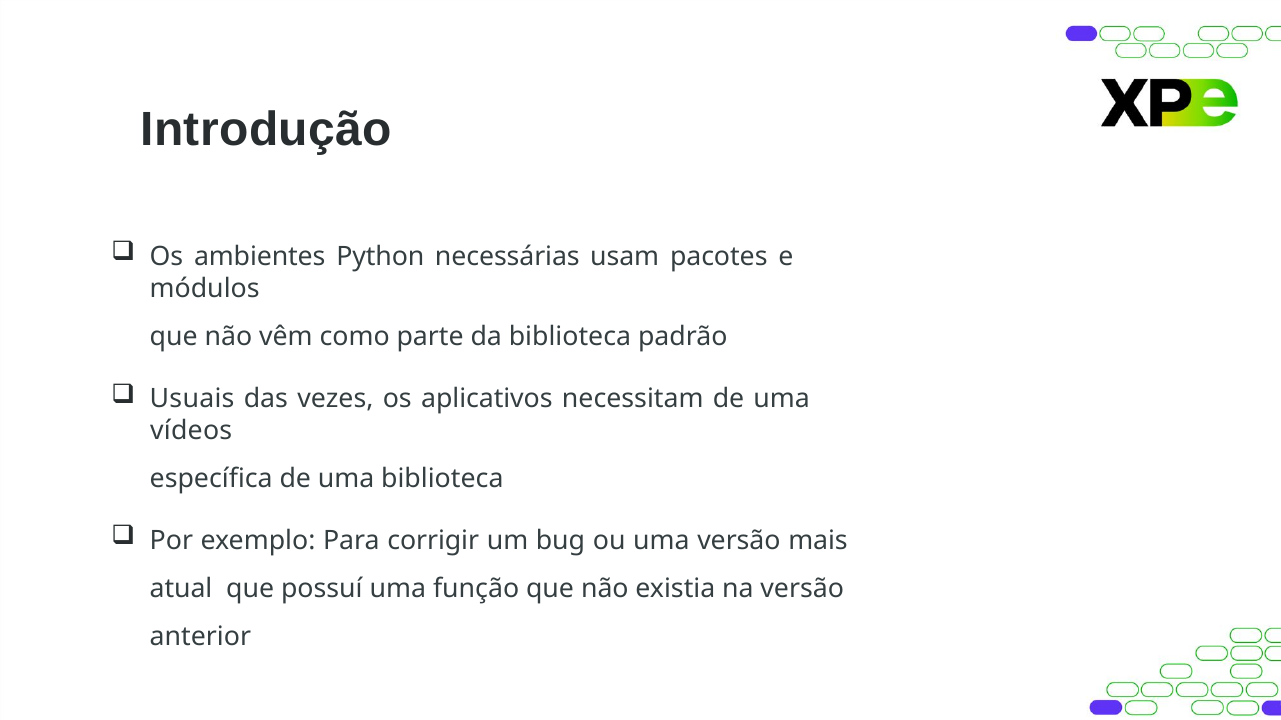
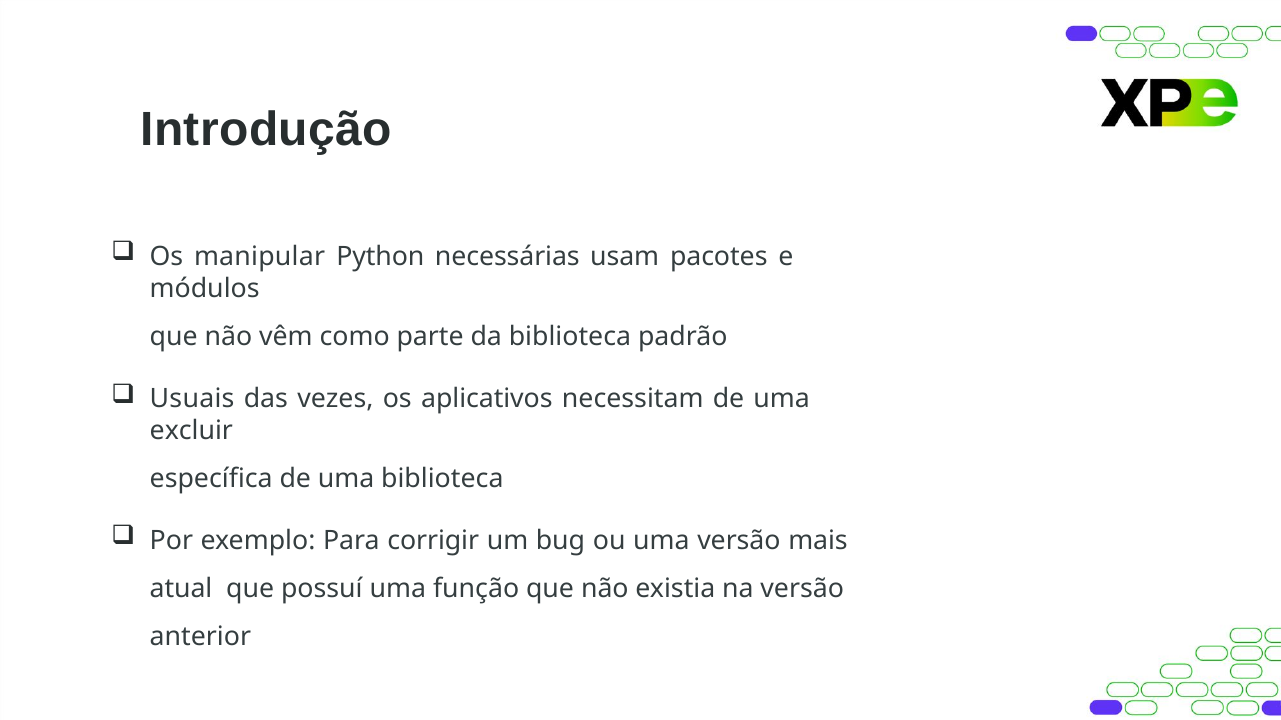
ambientes: ambientes -> manipular
vídeos: vídeos -> excluir
